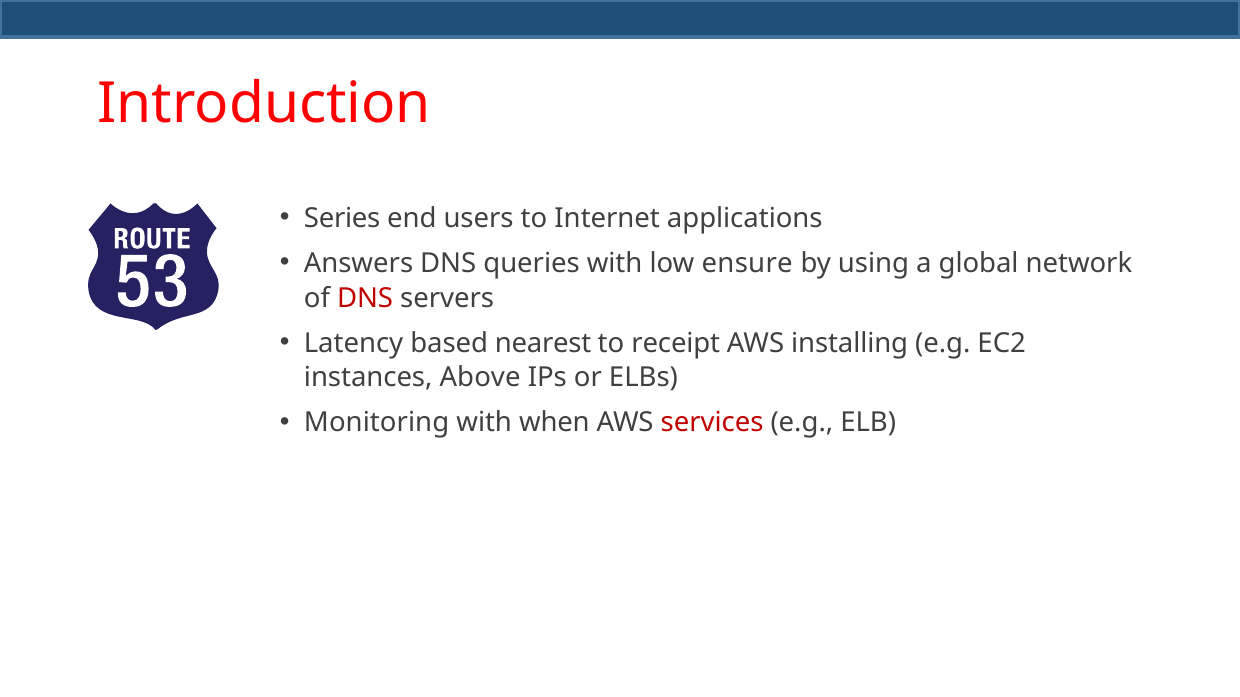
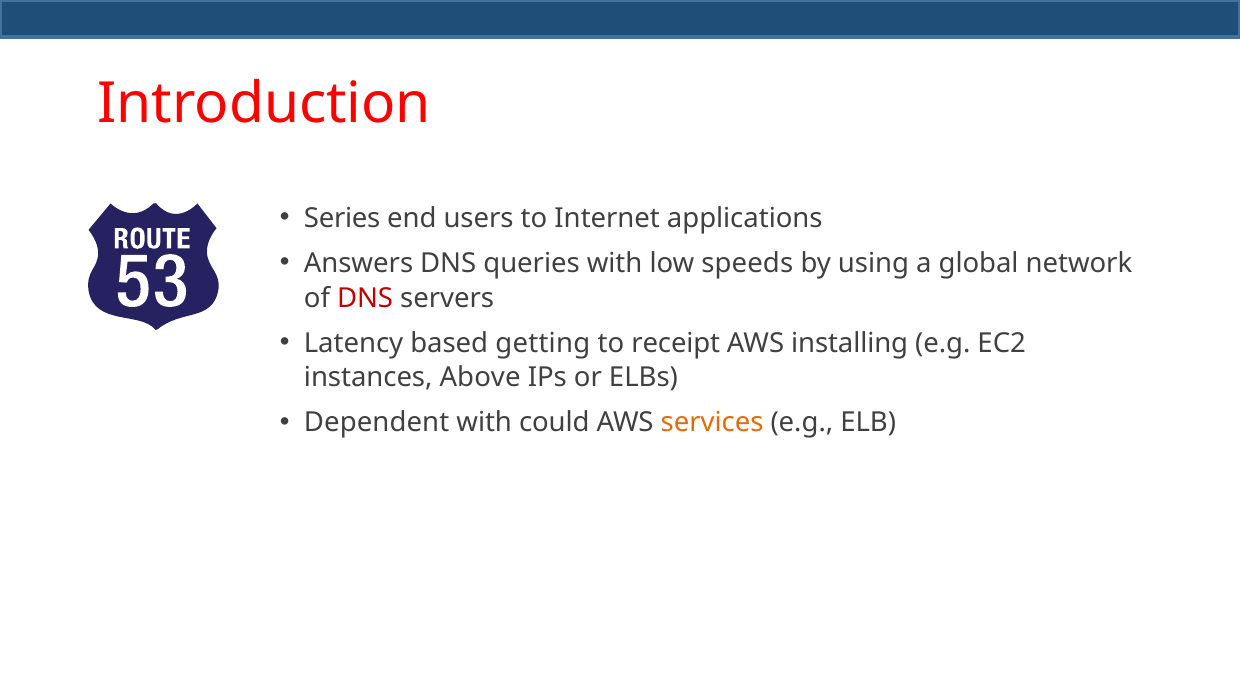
ensure: ensure -> speeds
nearest: nearest -> getting
Monitoring: Monitoring -> Dependent
when: when -> could
services colour: red -> orange
